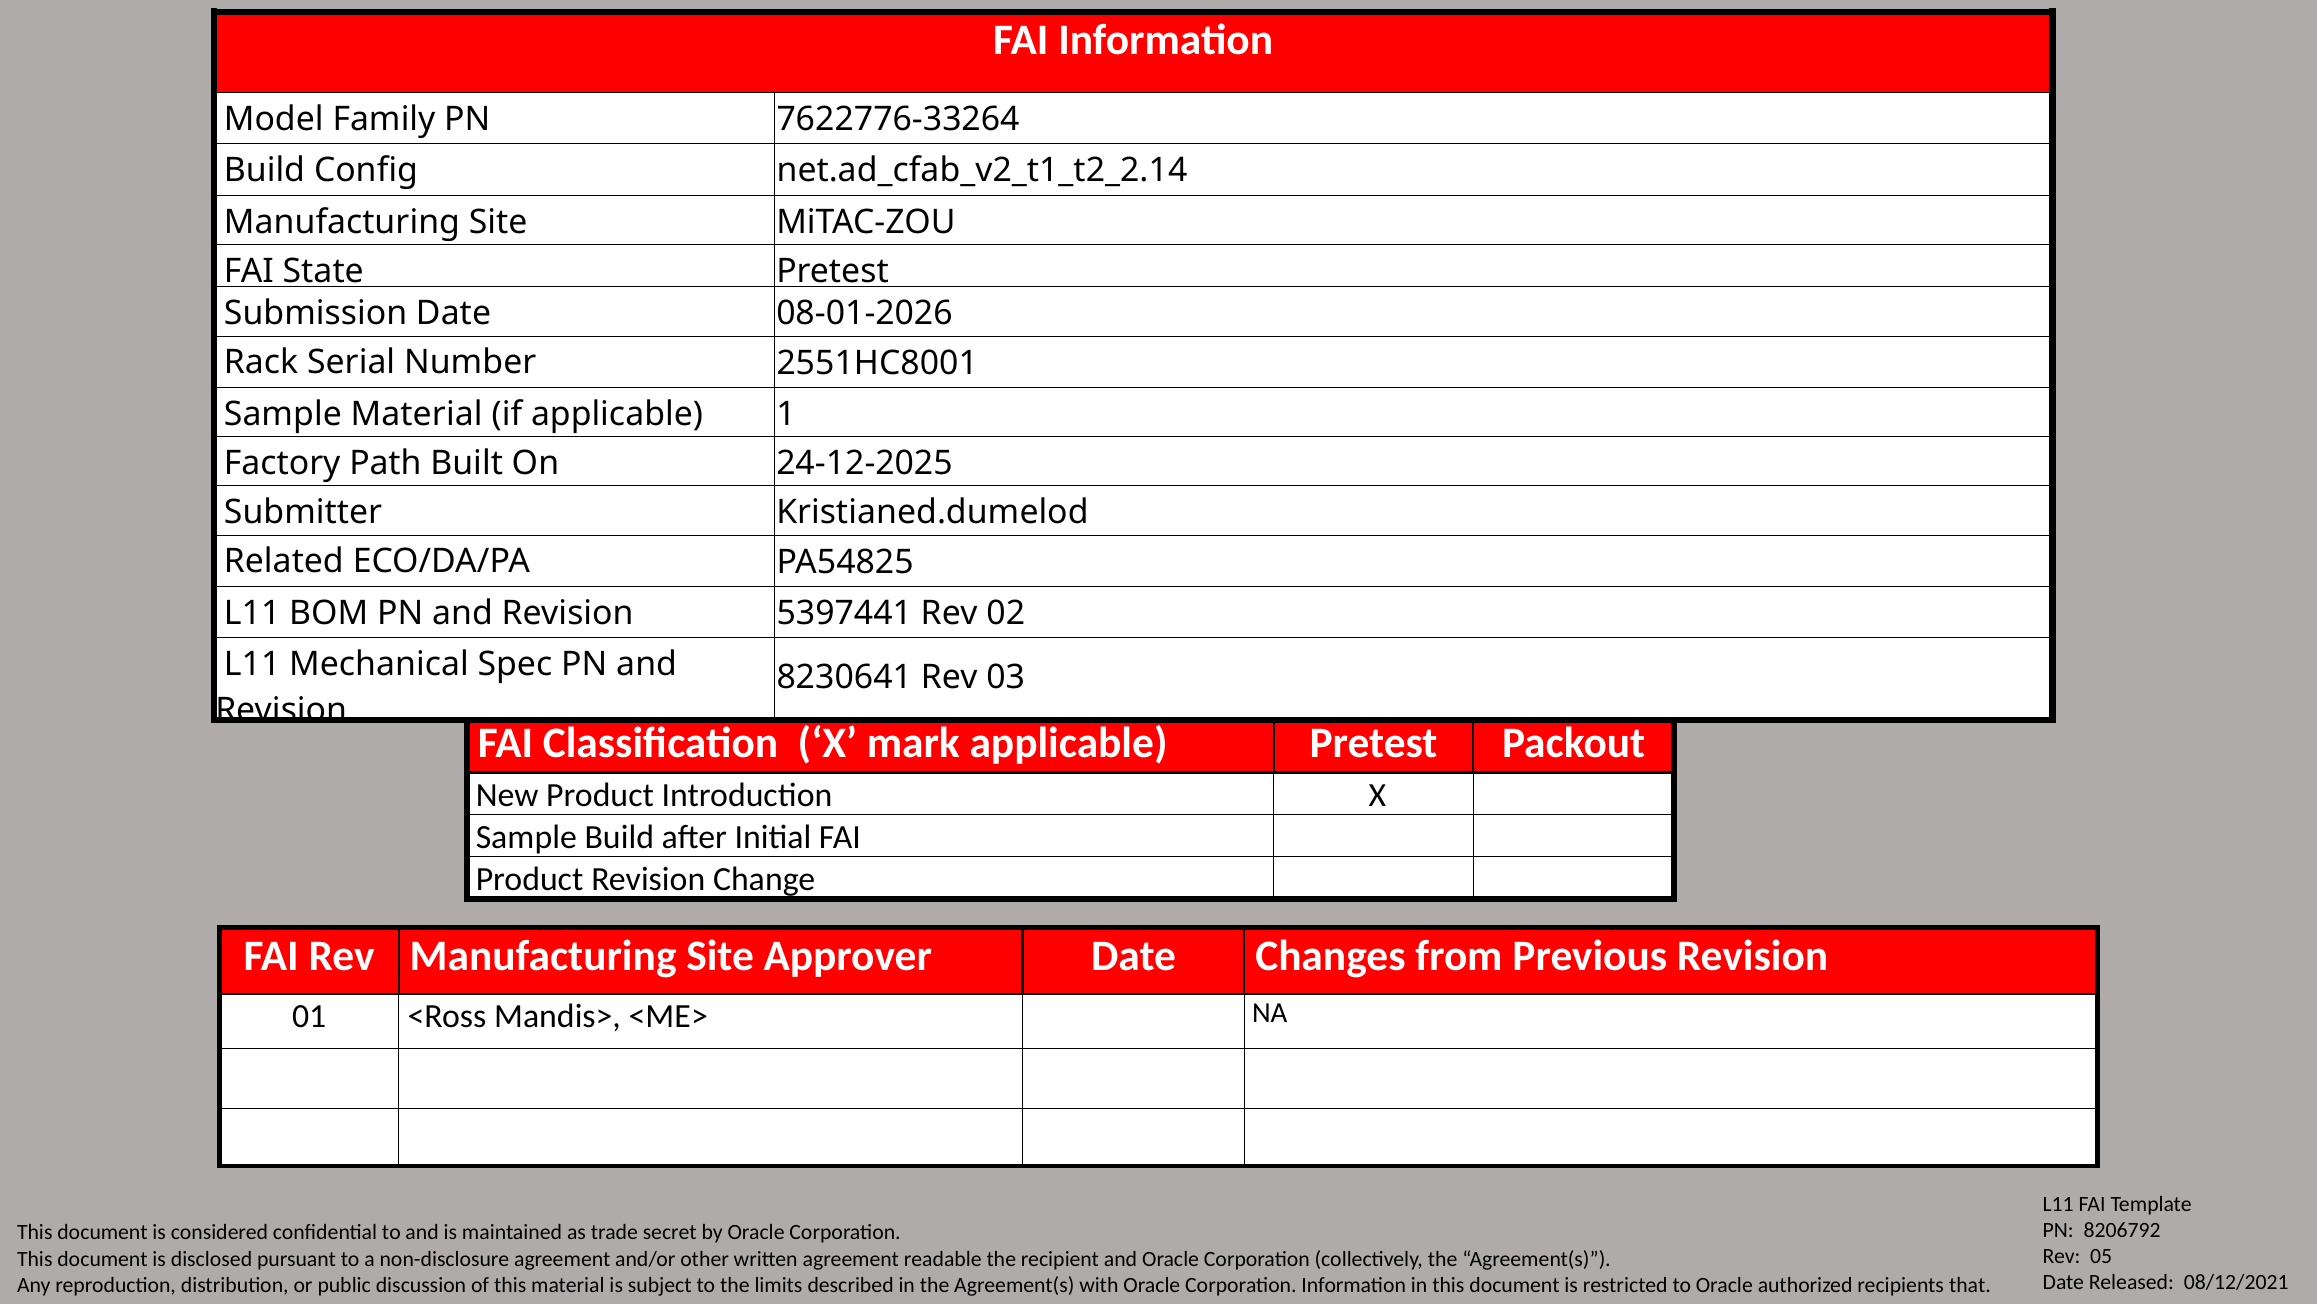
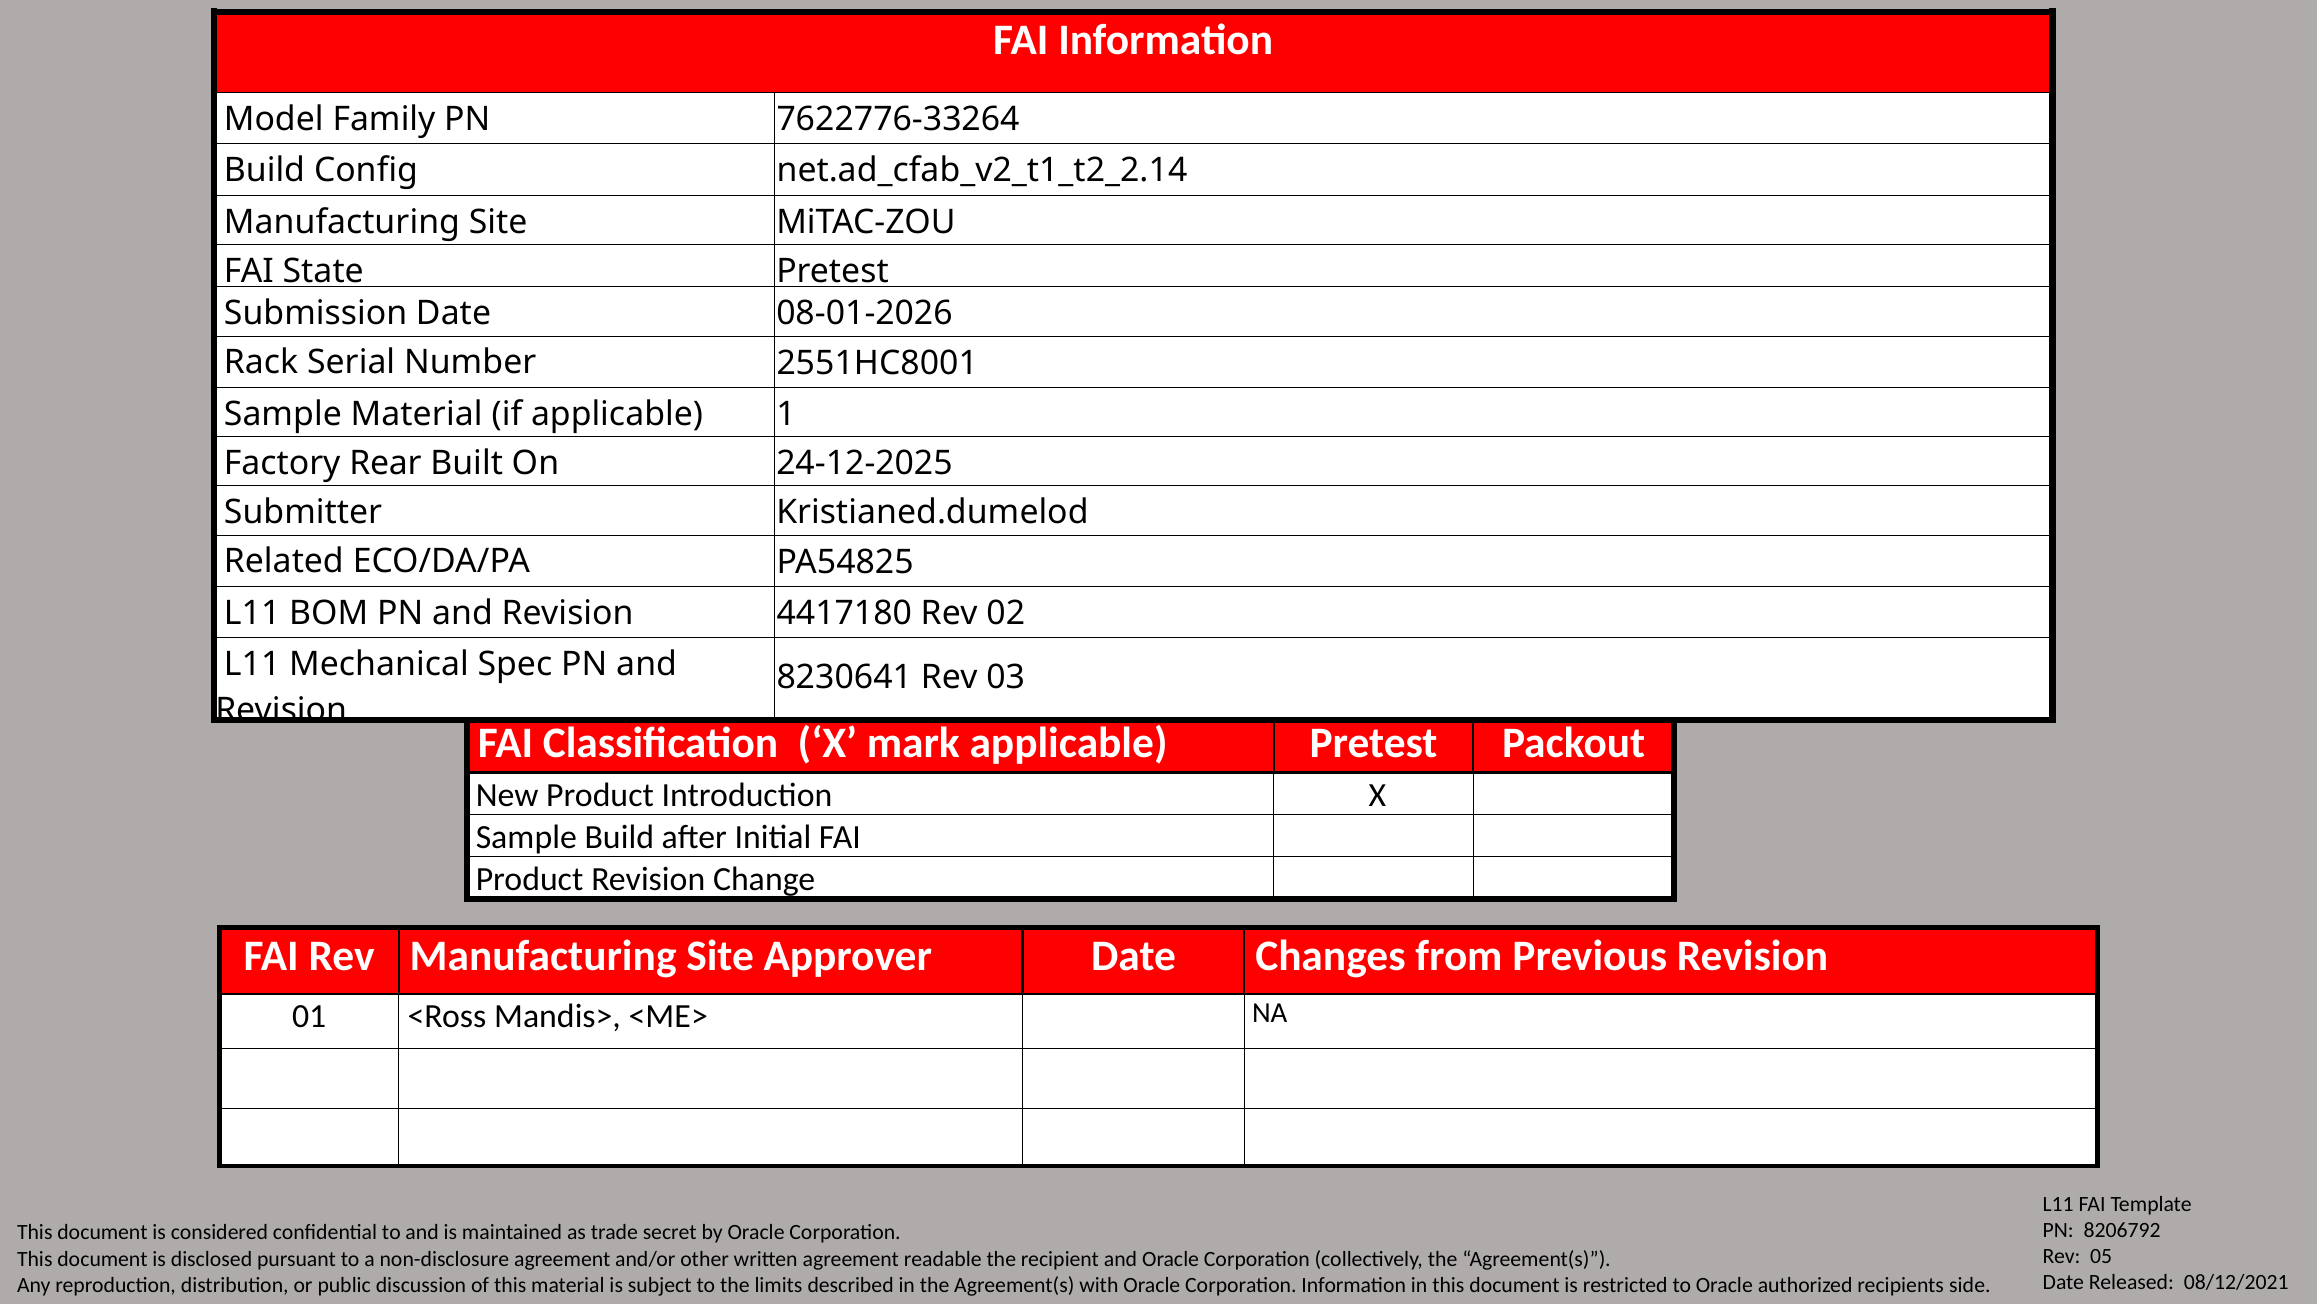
Path: Path -> Rear
5397441: 5397441 -> 4417180
that: that -> side
